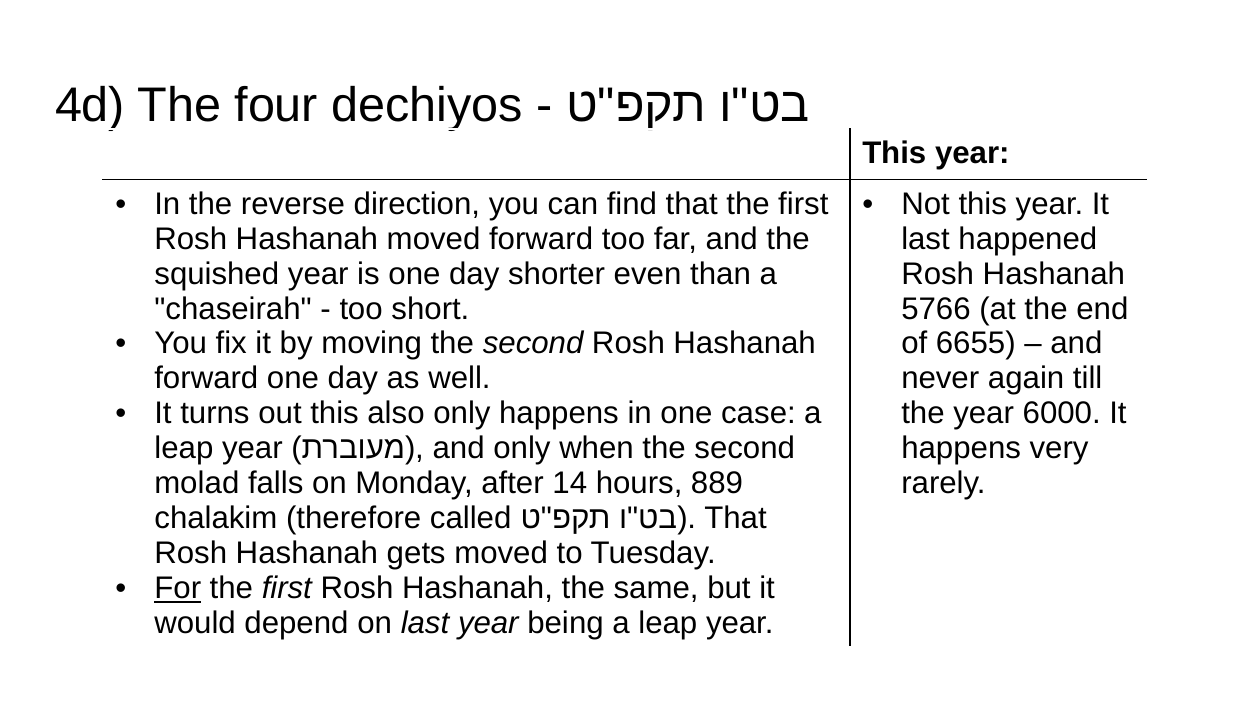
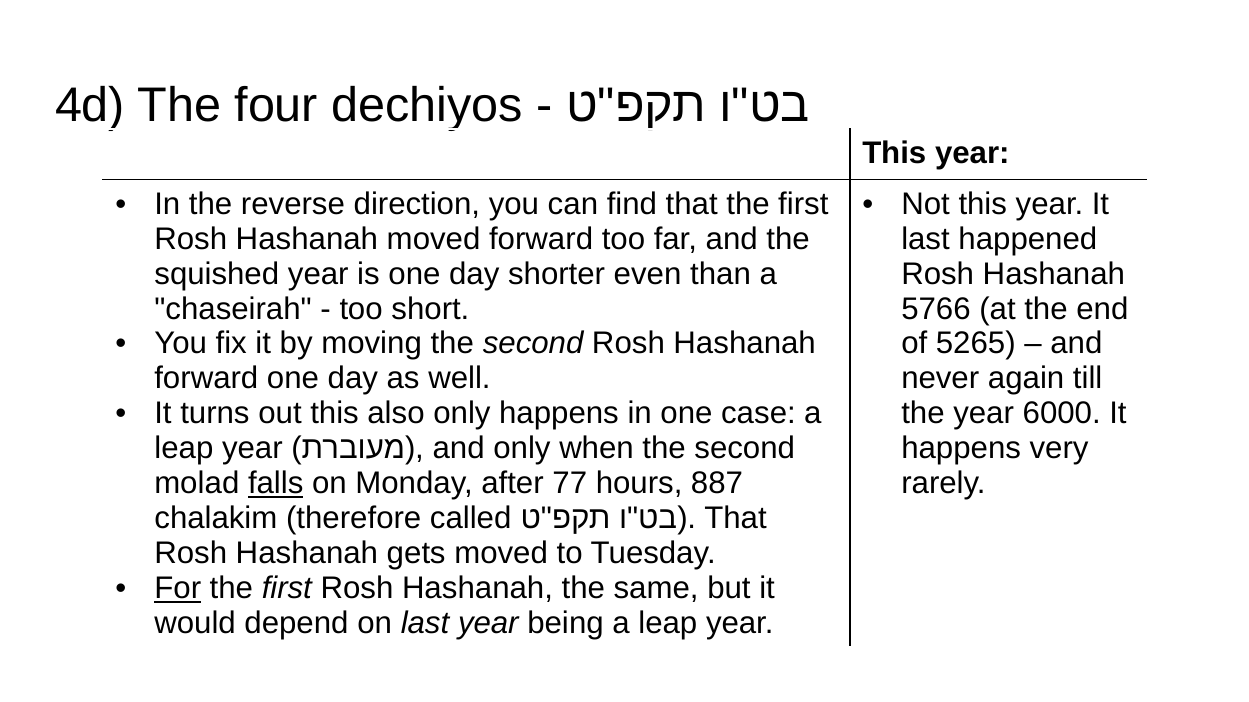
6655: 6655 -> 5265
falls underline: none -> present
14: 14 -> 77
889: 889 -> 887
